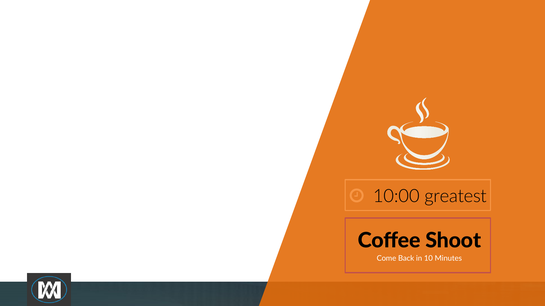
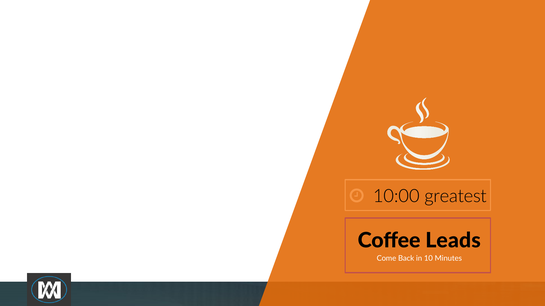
Shoot: Shoot -> Leads
